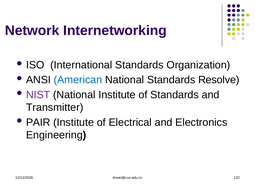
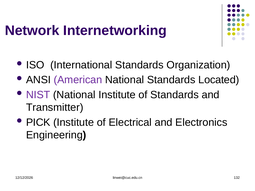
American colour: blue -> purple
Resolve: Resolve -> Located
PAIR: PAIR -> PICK
